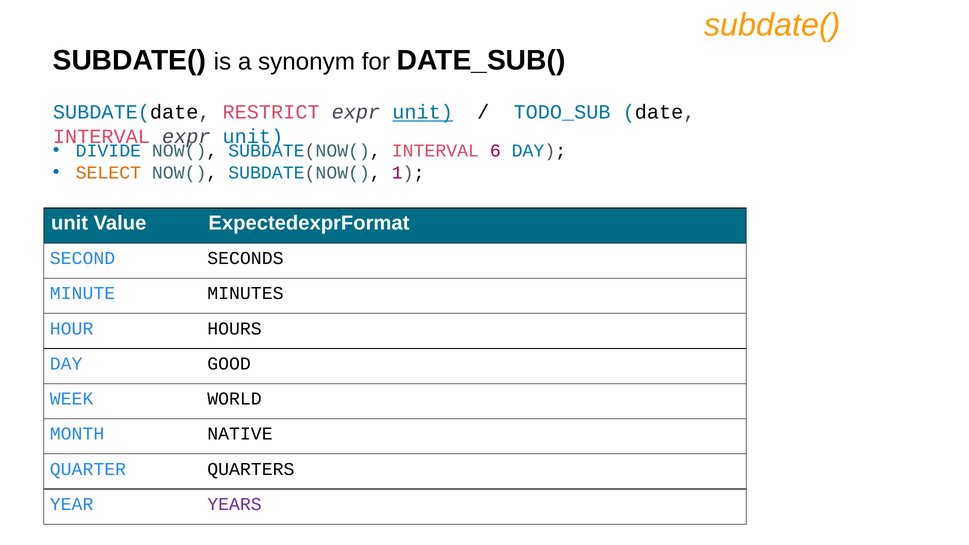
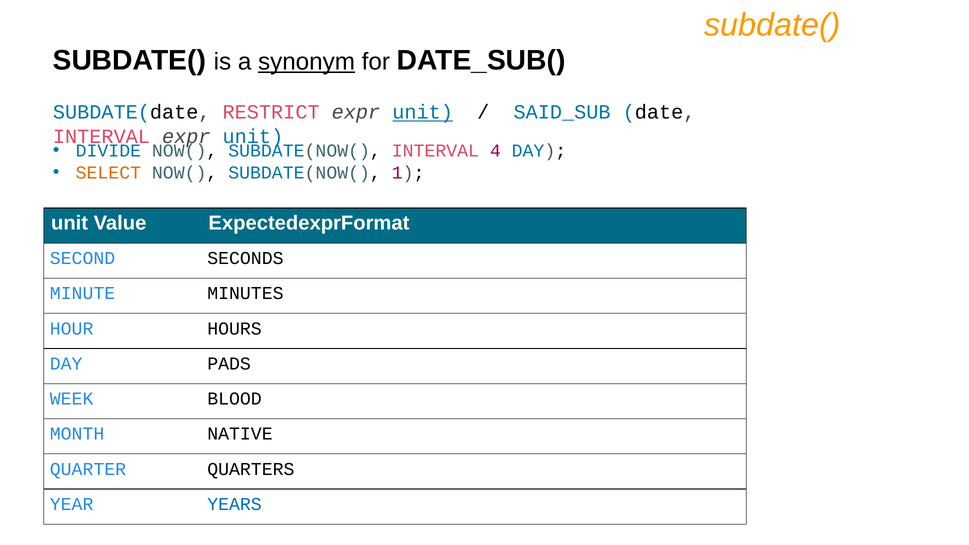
synonym underline: none -> present
TODO_SUB: TODO_SUB -> SAID_SUB
6: 6 -> 4
GOOD: GOOD -> PADS
WORLD: WORLD -> BLOOD
YEARS colour: purple -> blue
